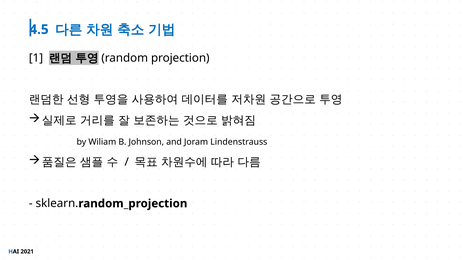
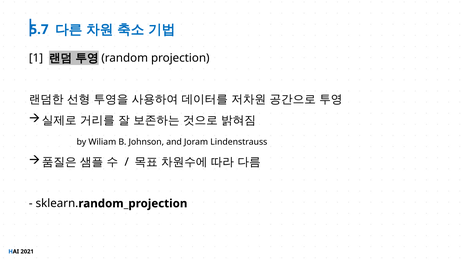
4.5: 4.5 -> 5.7
